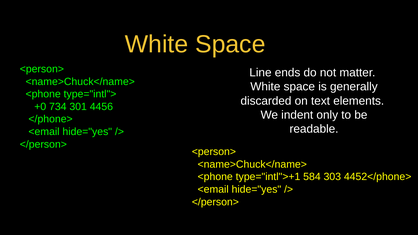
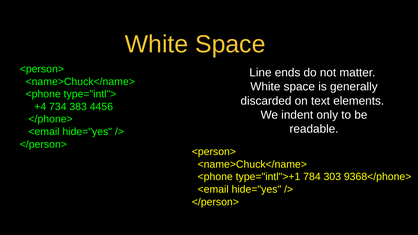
+0: +0 -> +4
301: 301 -> 383
584: 584 -> 784
4452</phone>: 4452</phone> -> 9368</phone>
